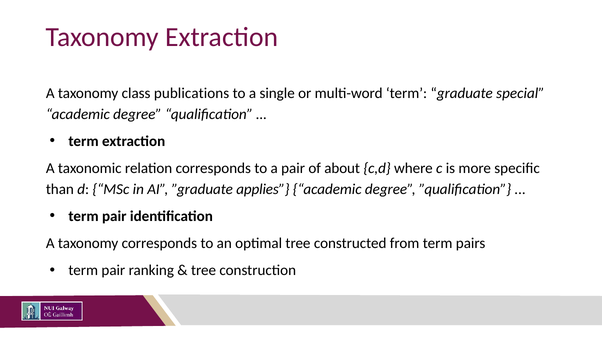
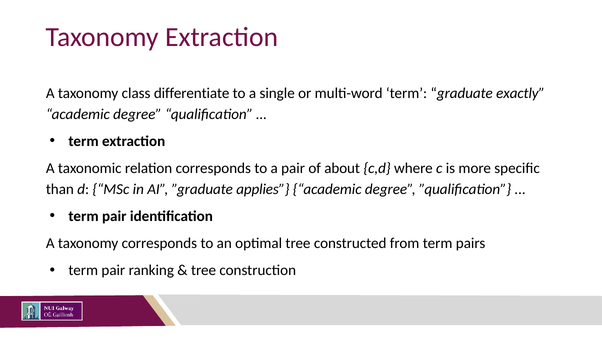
publications: publications -> differentiate
special: special -> exactly
